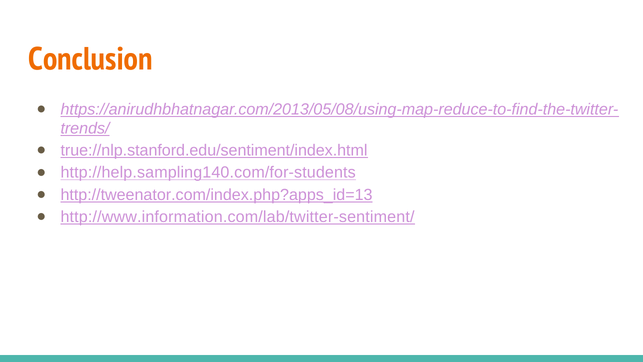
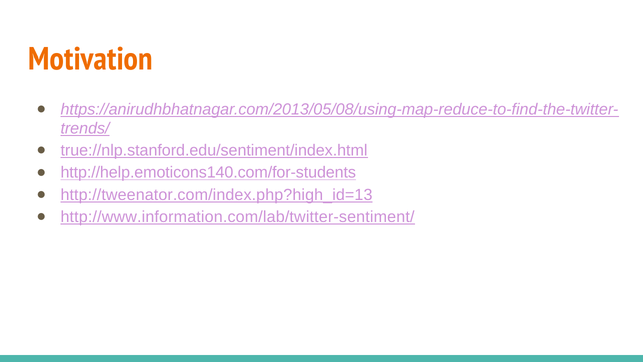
Conclusion: Conclusion -> Motivation
http://help.sampling140.com/for-students: http://help.sampling140.com/for-students -> http://help.emoticons140.com/for-students
http://tweenator.com/index.php?apps_id=13: http://tweenator.com/index.php?apps_id=13 -> http://tweenator.com/index.php?high_id=13
